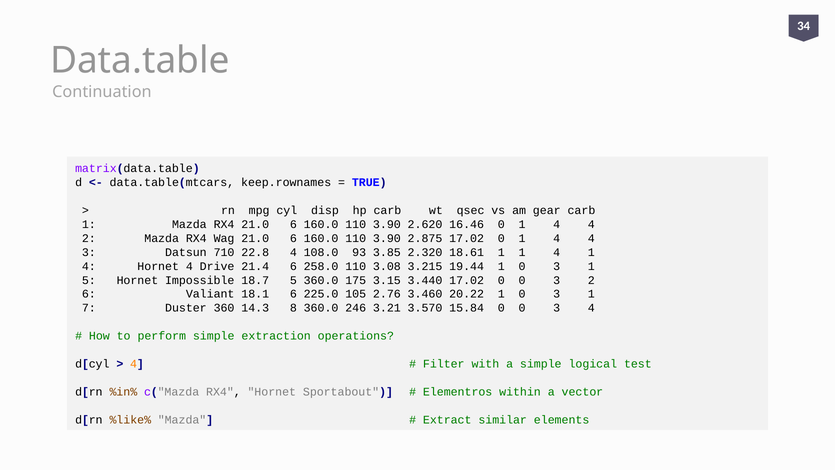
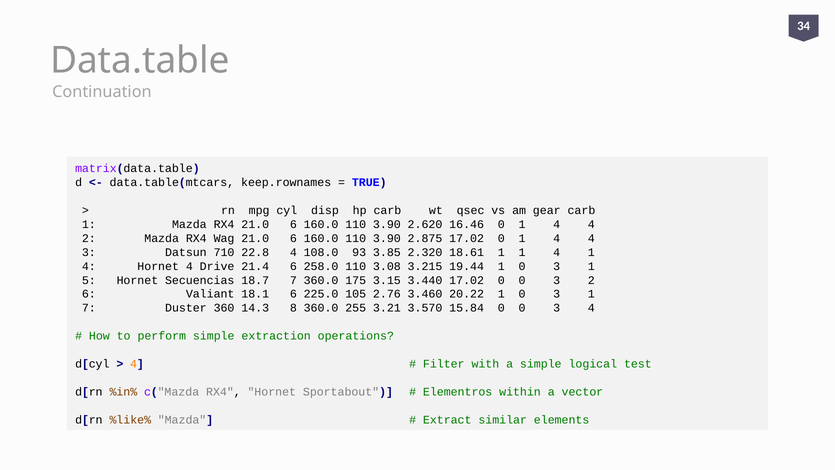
Impossible: Impossible -> Secuencias
18.7 5: 5 -> 7
246: 246 -> 255
